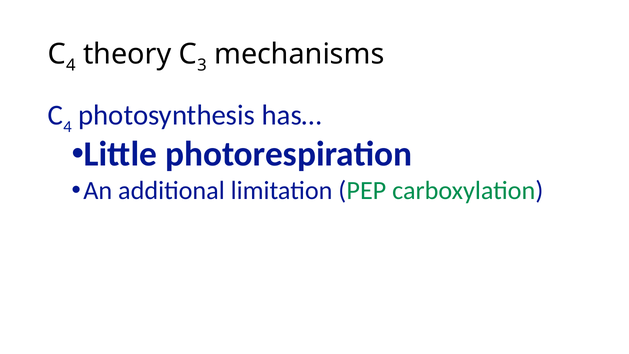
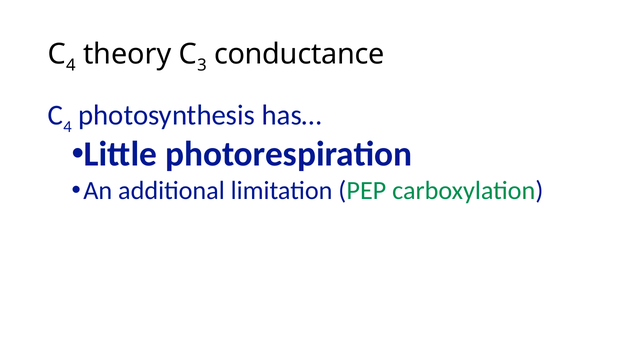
mechanisms: mechanisms -> conductance
